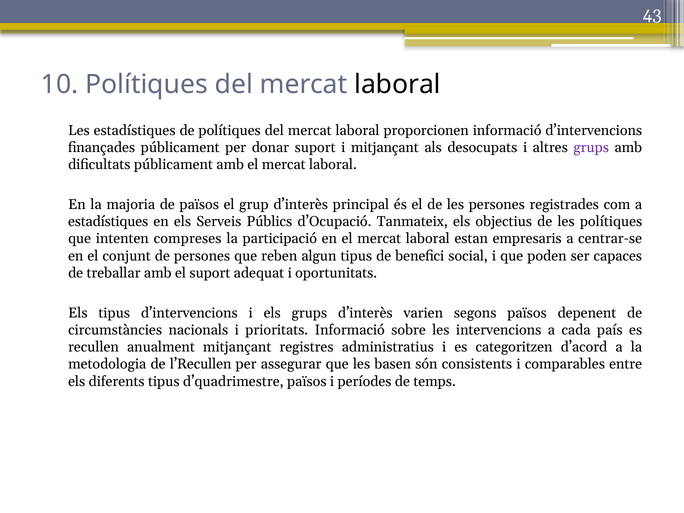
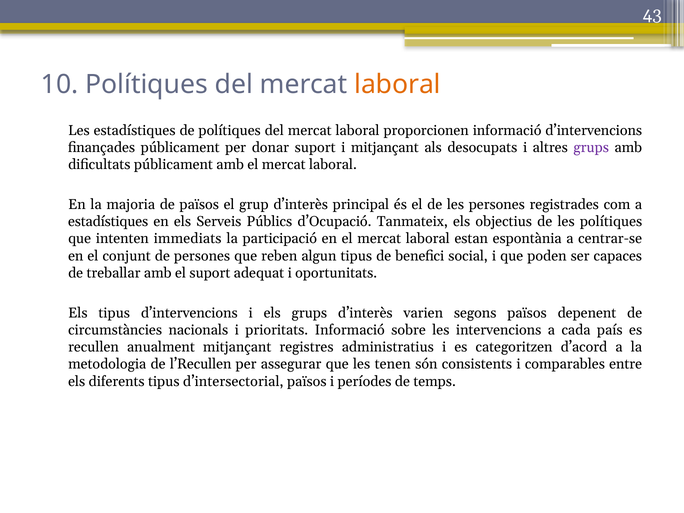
laboral at (398, 84) colour: black -> orange
compreses: compreses -> immediats
empresaris: empresaris -> espontània
basen: basen -> tenen
d’quadrimestre: d’quadrimestre -> d’intersectorial
